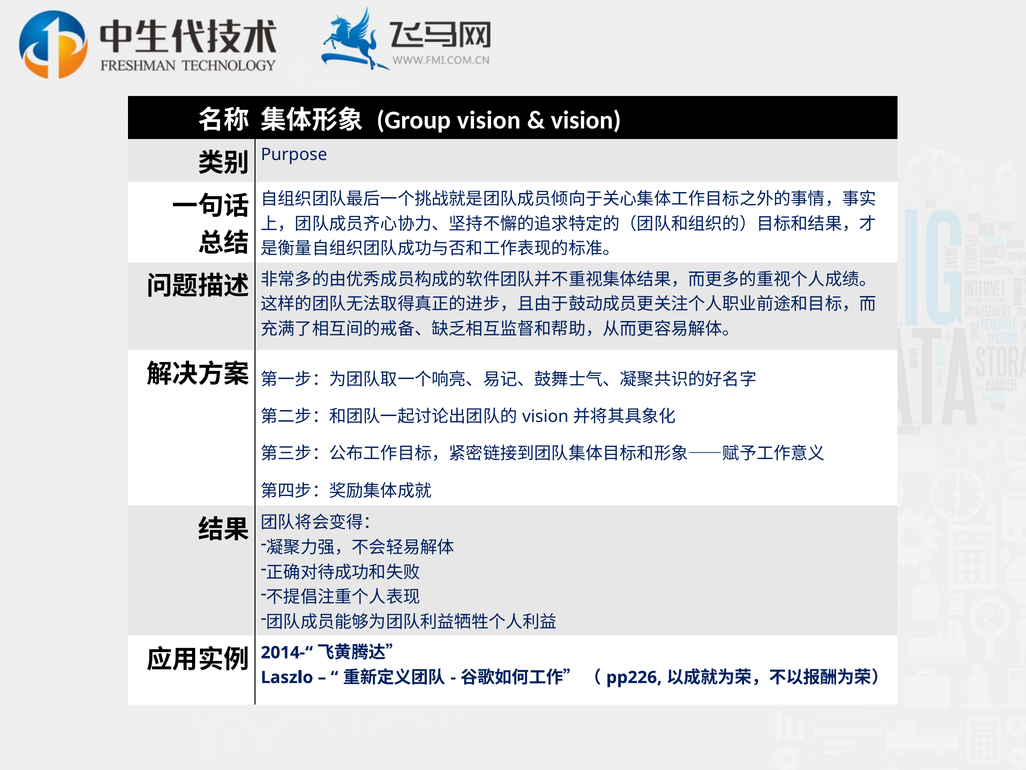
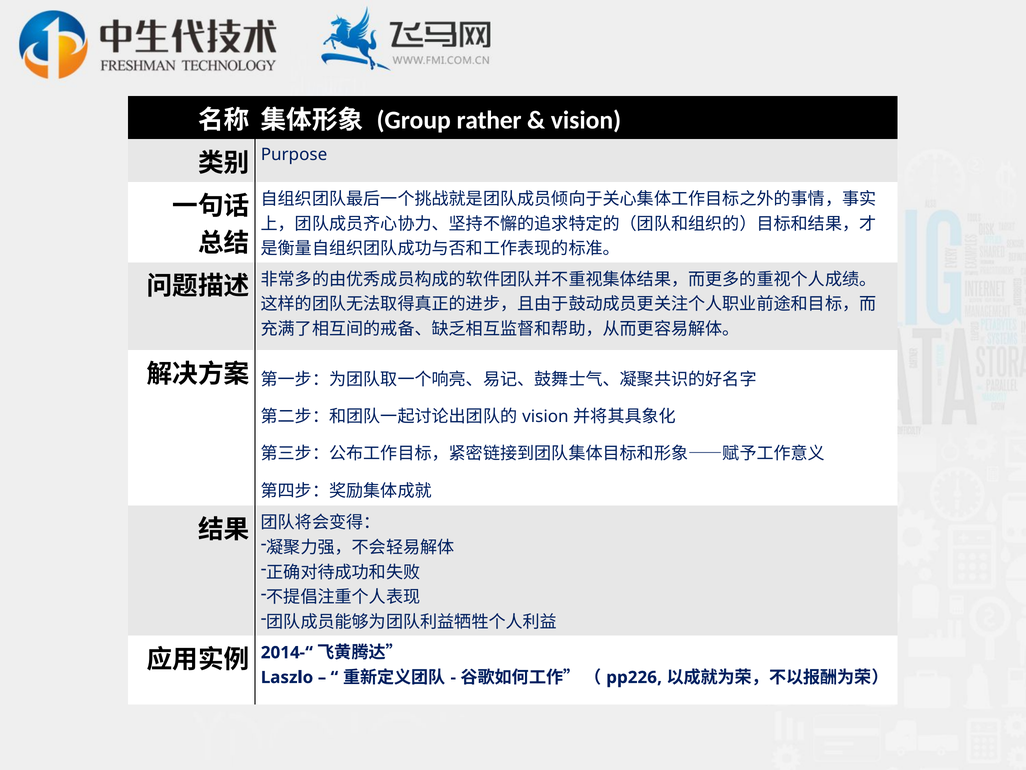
Group vision: vision -> rather
